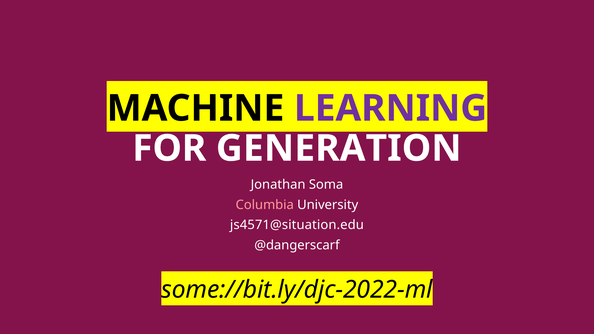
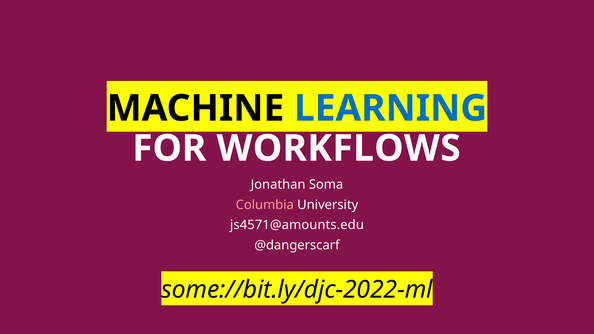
LEARNING colour: purple -> blue
GENERATION: GENERATION -> WORKFLOWS
js4571@situation.edu: js4571@situation.edu -> js4571@amounts.edu
